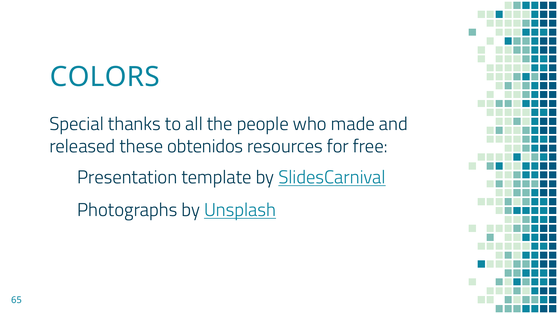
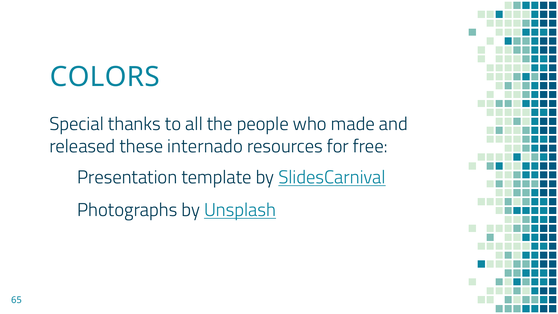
obtenidos: obtenidos -> internado
